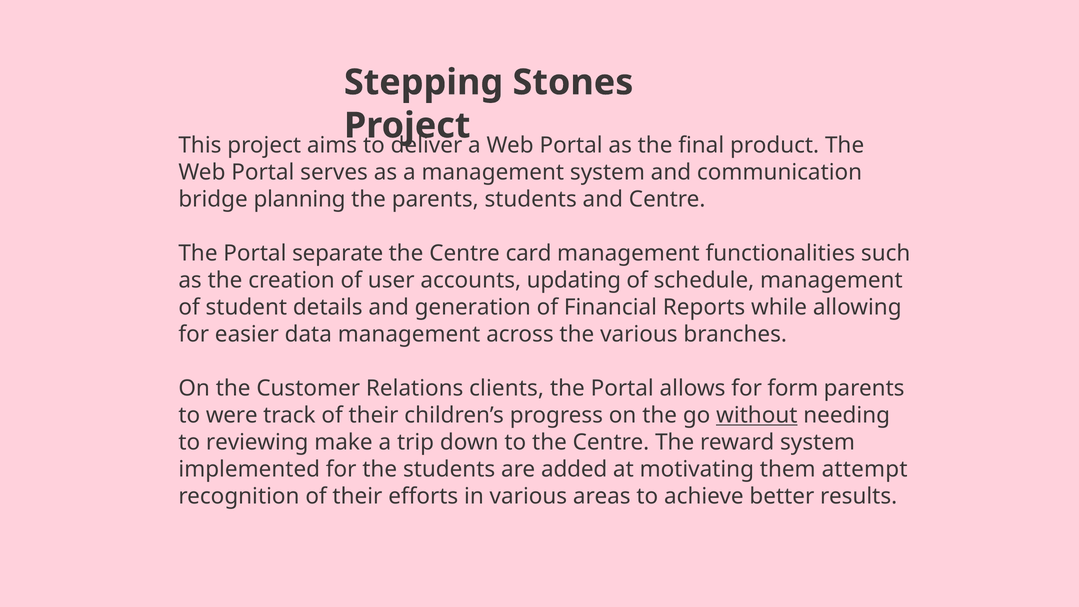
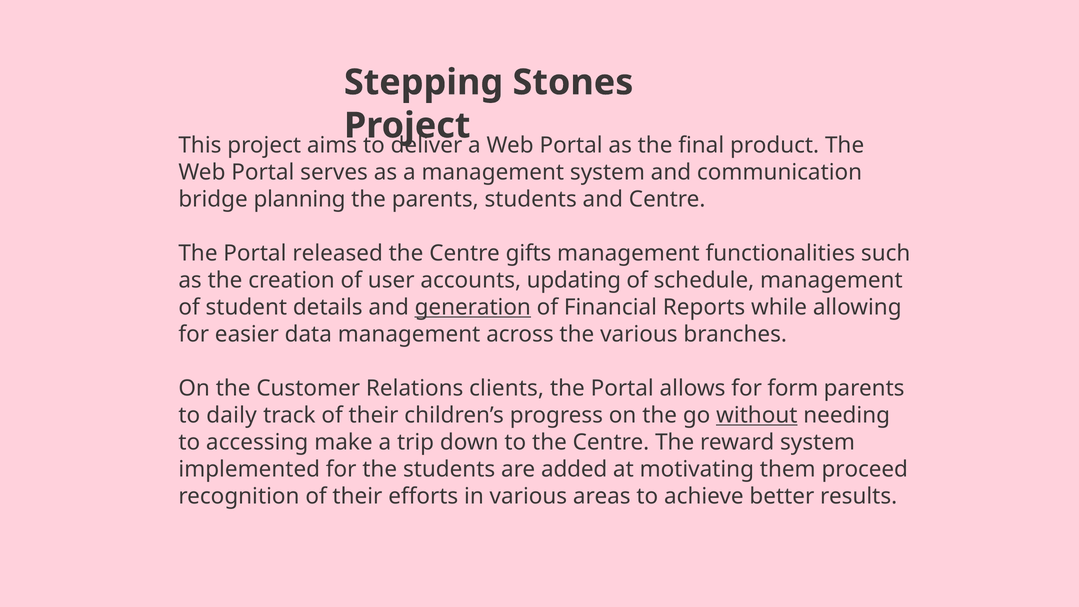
separate: separate -> released
card: card -> gifts
generation underline: none -> present
were: were -> daily
reviewing: reviewing -> accessing
attempt: attempt -> proceed
